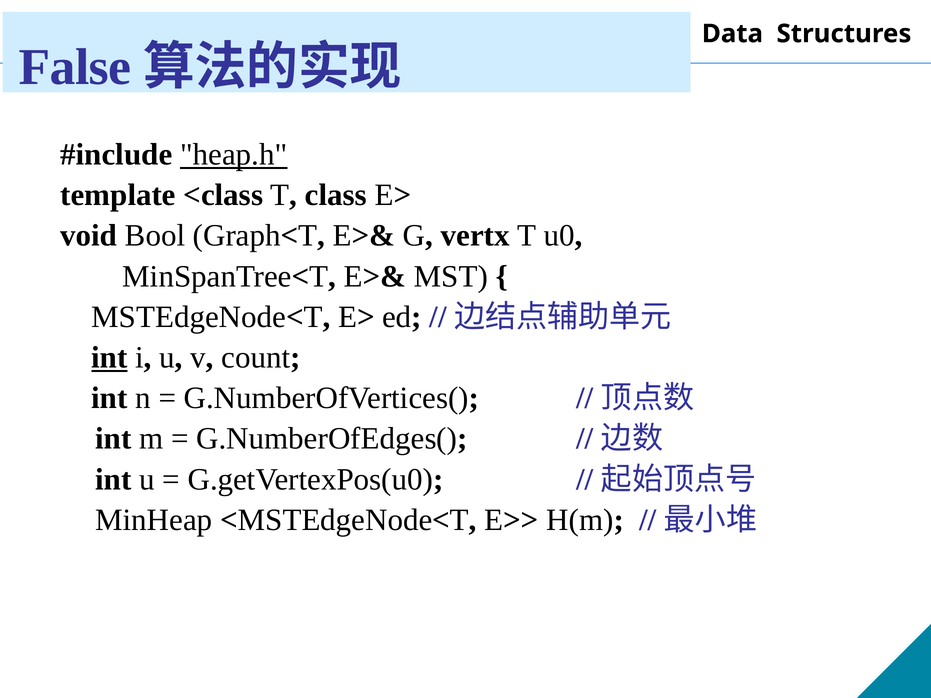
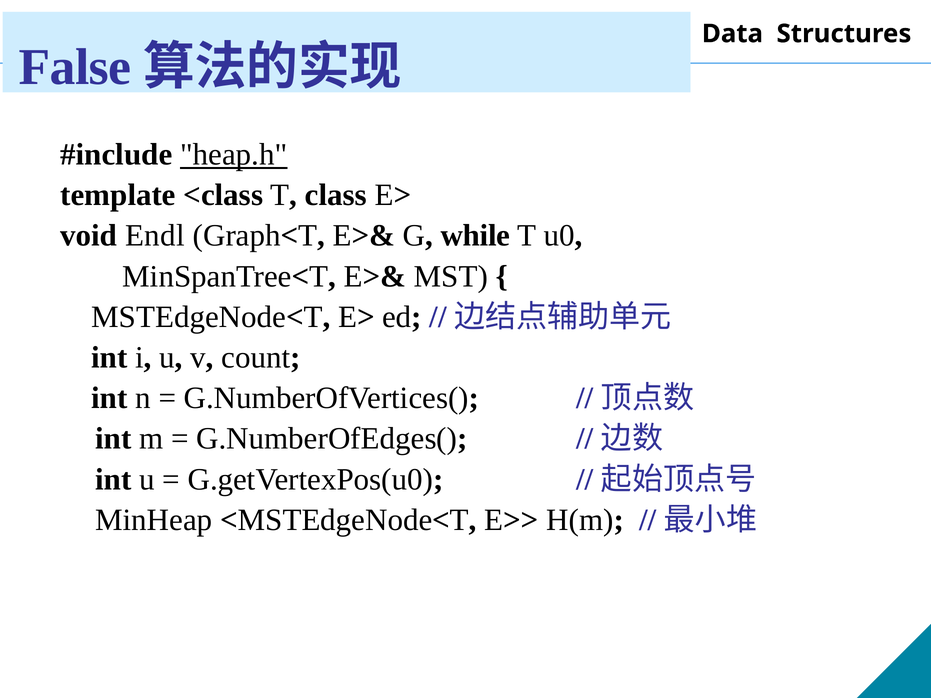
Bool: Bool -> Endl
vertx: vertx -> while
int at (109, 358) underline: present -> none
